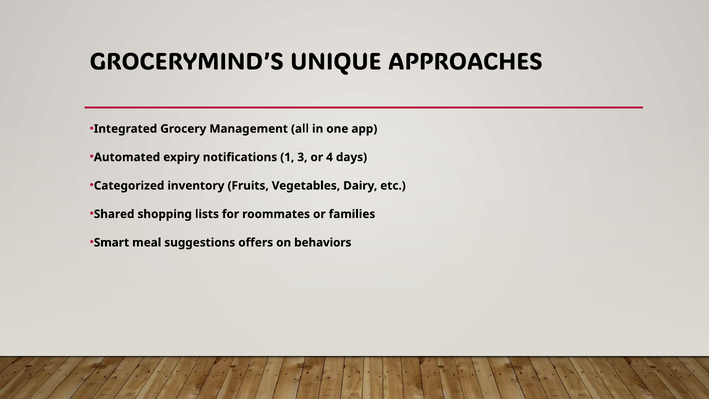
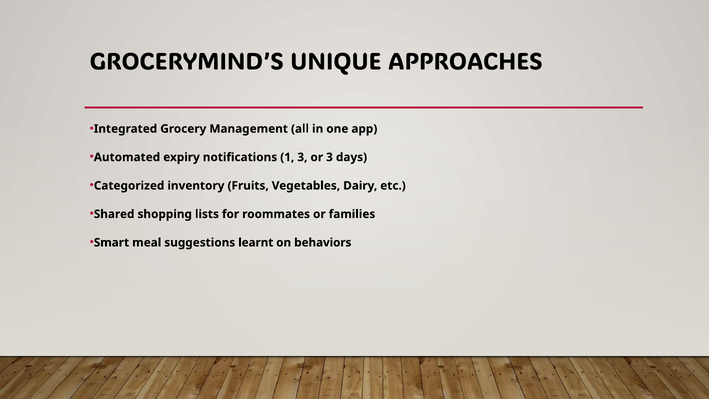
or 4: 4 -> 3
offers: offers -> learnt
